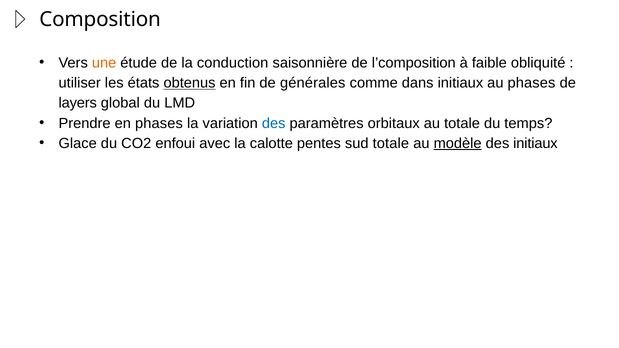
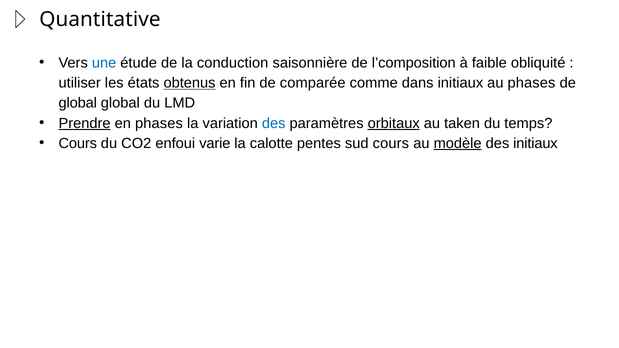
Composition: Composition -> Quantitative
une colour: orange -> blue
générales: générales -> comparée
layers at (78, 103): layers -> global
Prendre underline: none -> present
orbitaux underline: none -> present
au totale: totale -> taken
Glace at (78, 143): Glace -> Cours
avec: avec -> varie
sud totale: totale -> cours
